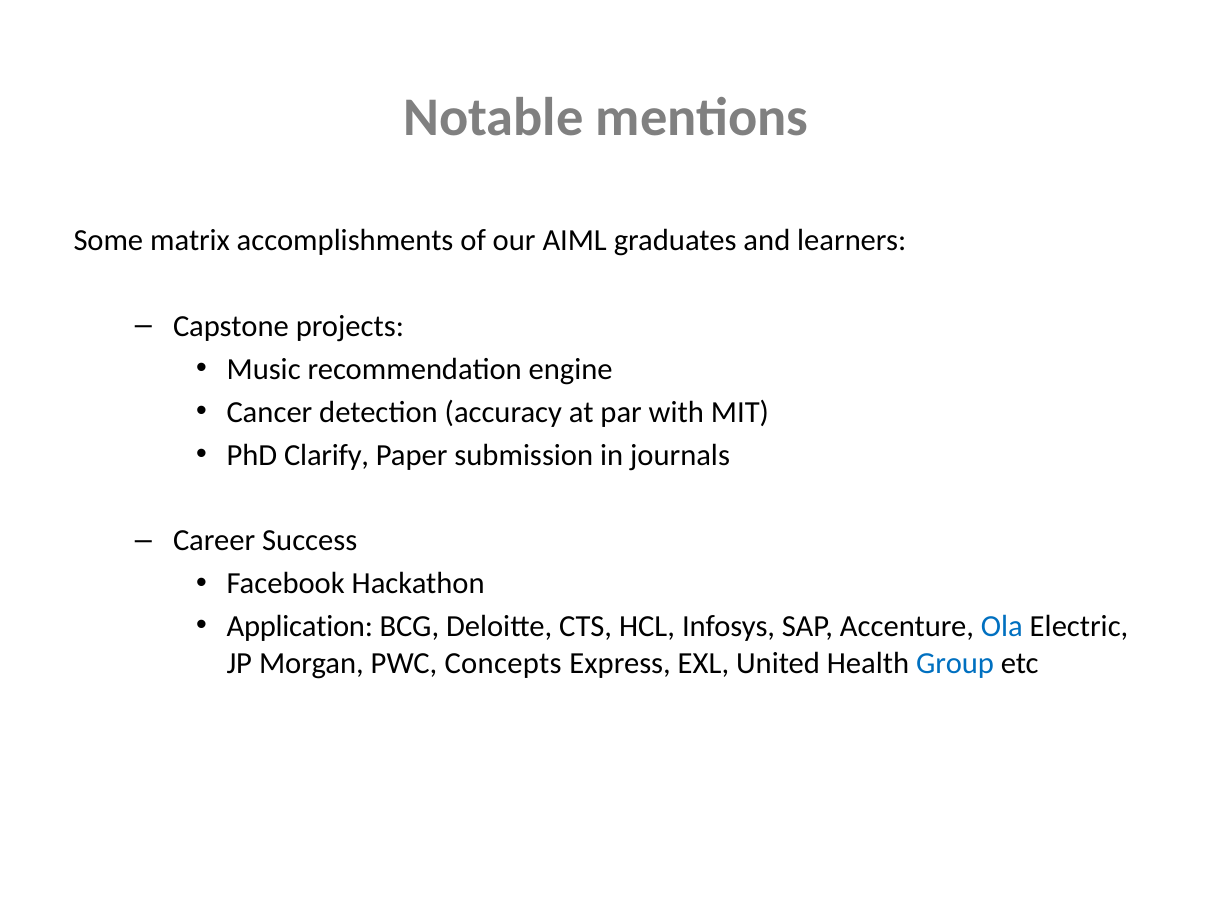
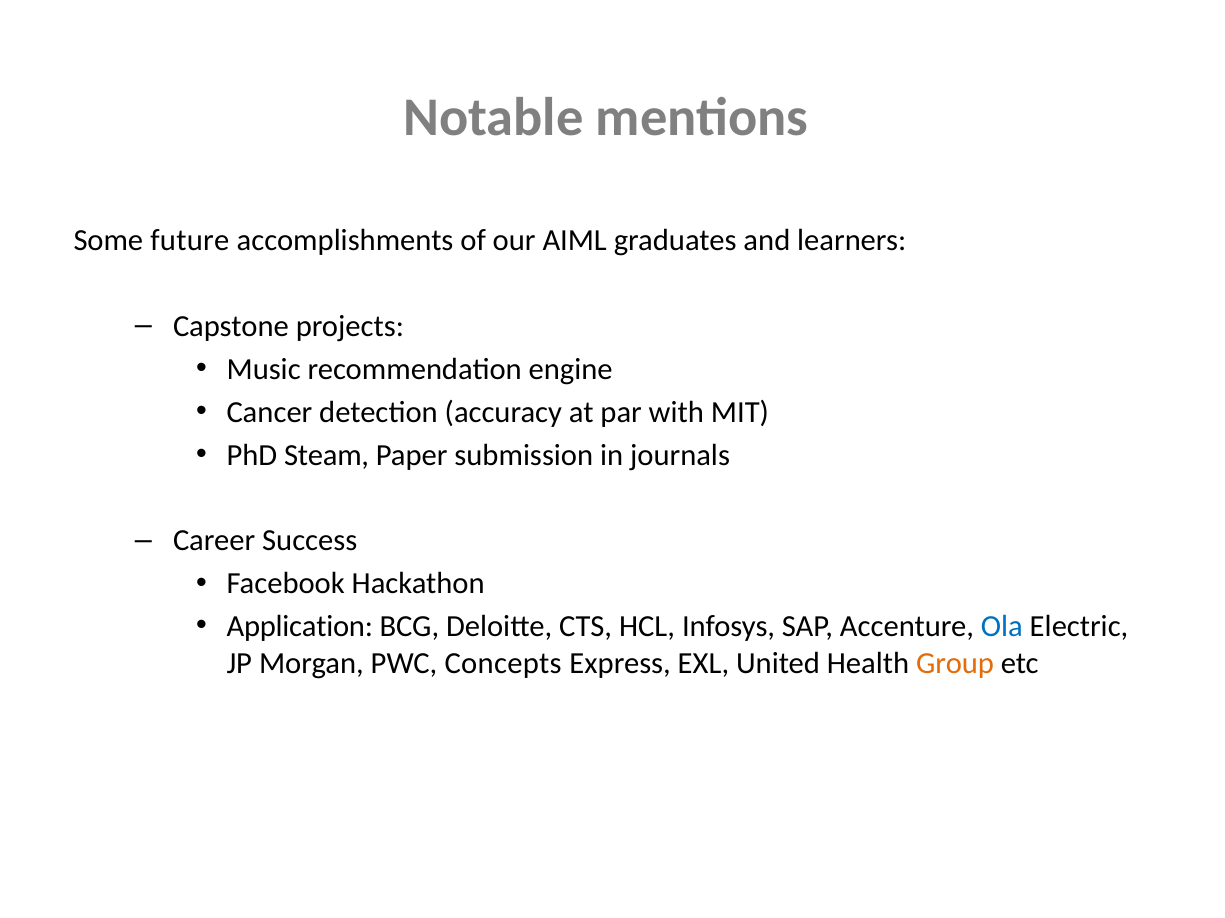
matrix: matrix -> future
Clarify: Clarify -> Steam
Group colour: blue -> orange
